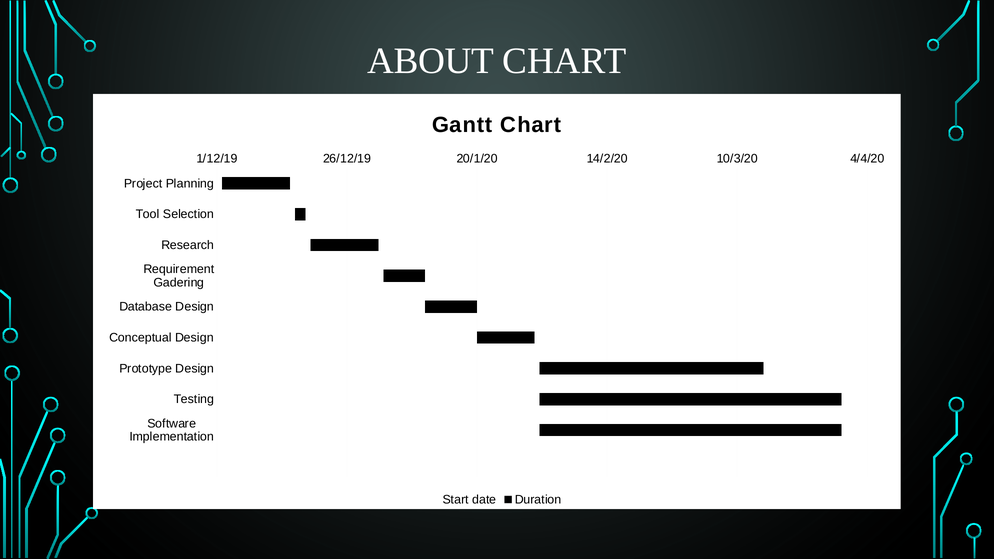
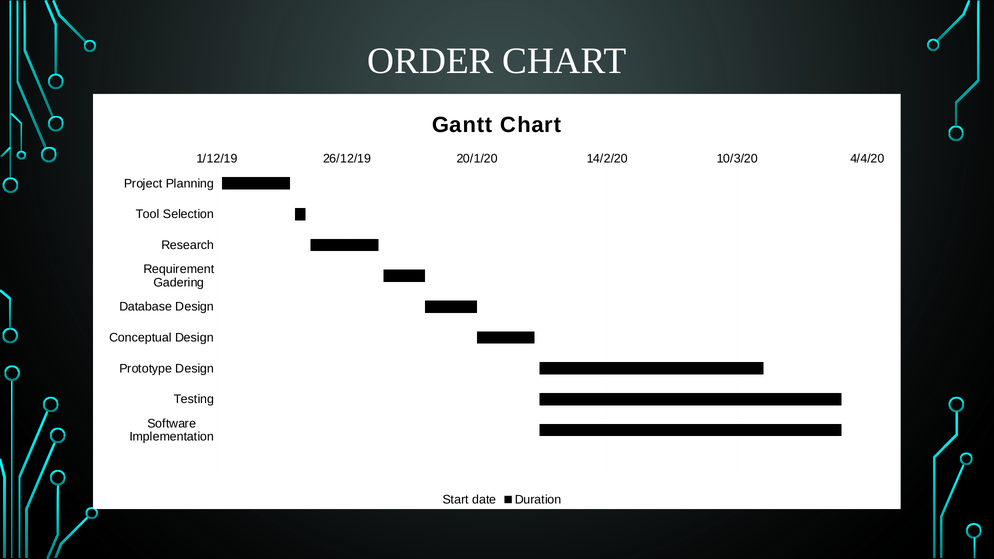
ABOUT: ABOUT -> ORDER
